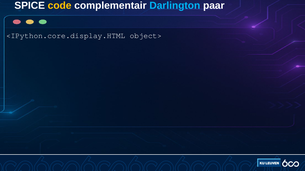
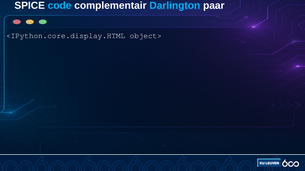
code colour: yellow -> light blue
